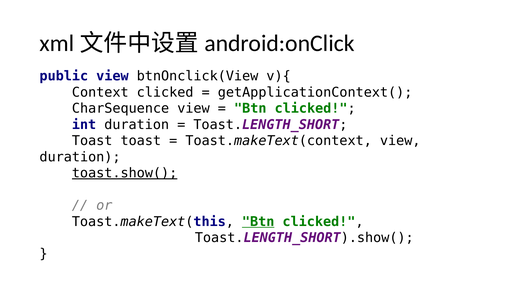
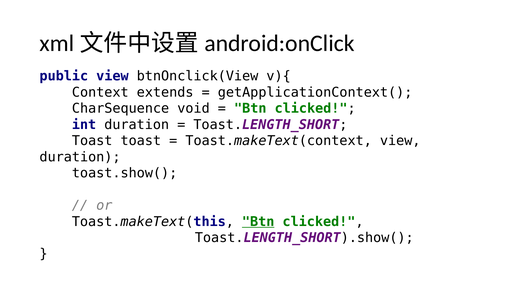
Context clicked: clicked -> extends
CharSequence view: view -> void
toast.show( underline: present -> none
